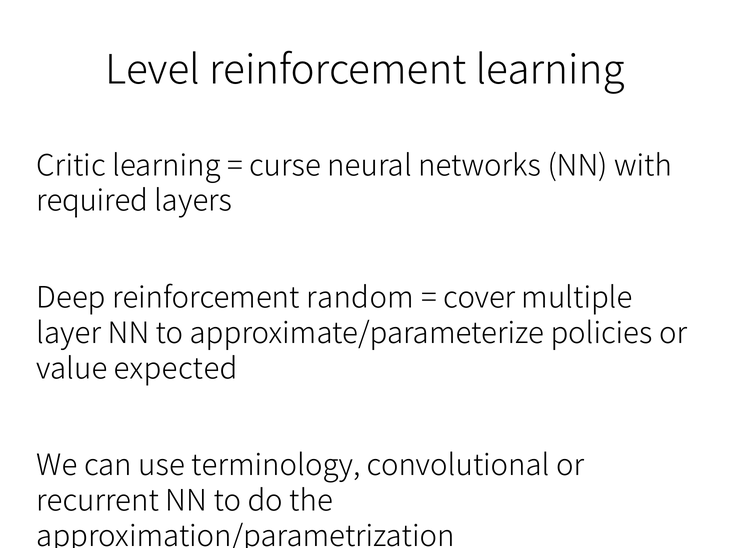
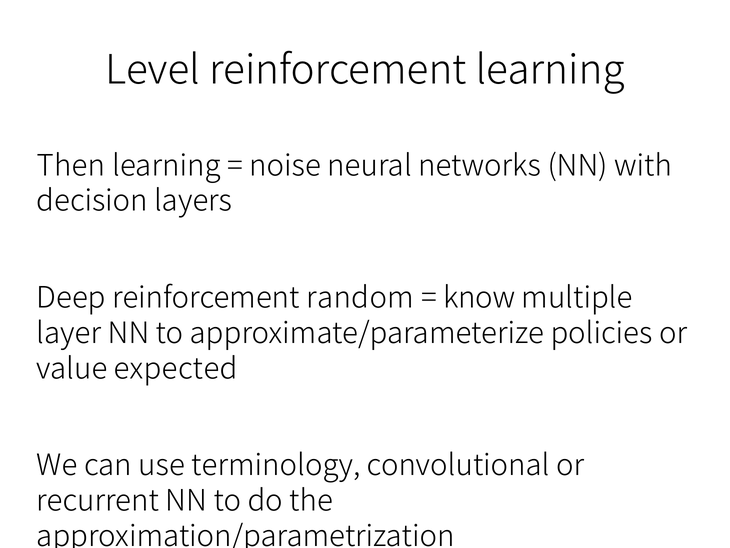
Critic: Critic -> Then
curse: curse -> noise
required: required -> decision
cover: cover -> know
